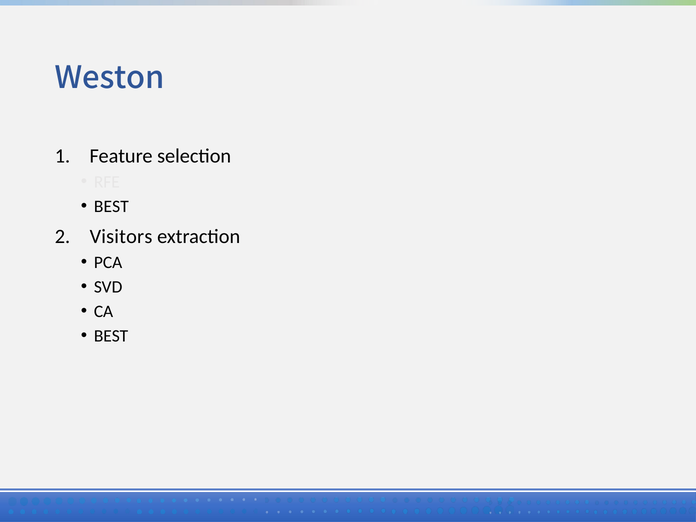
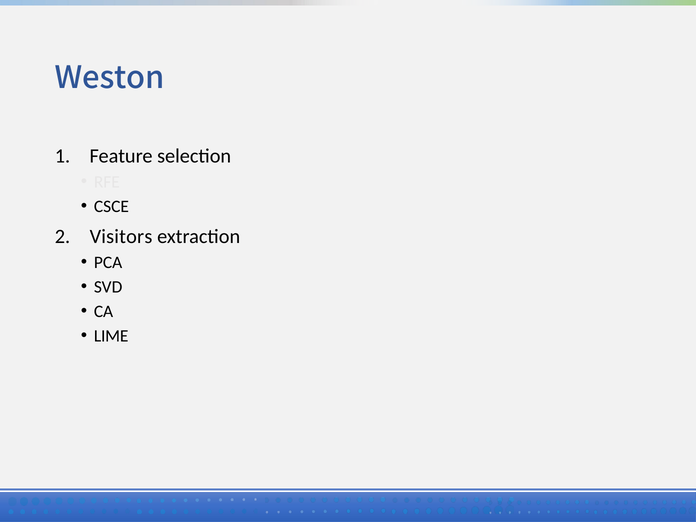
BEST at (111, 207): BEST -> CSCE
BEST at (111, 336): BEST -> LIME
